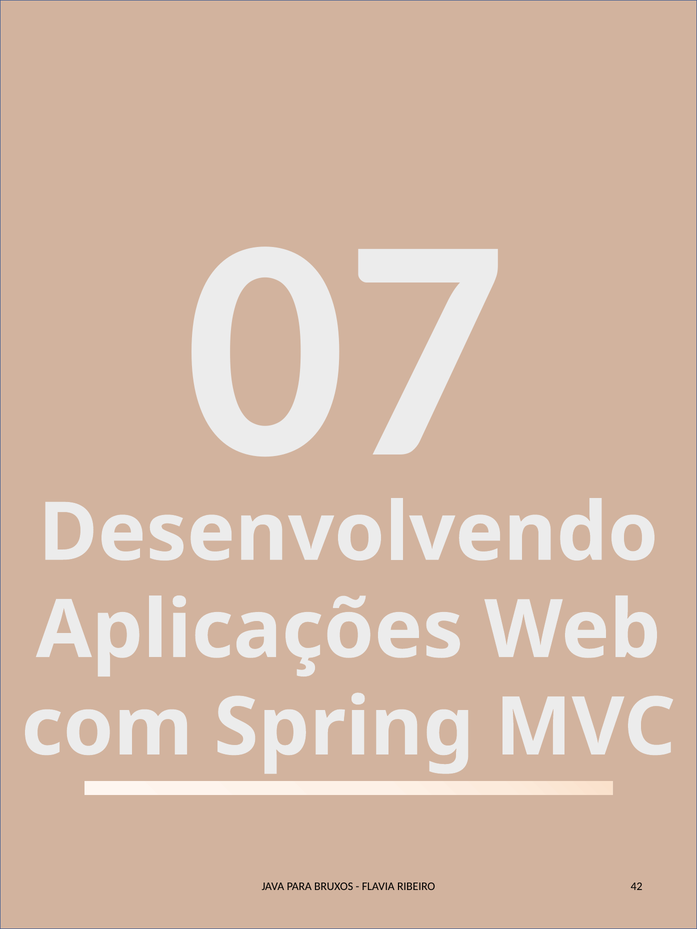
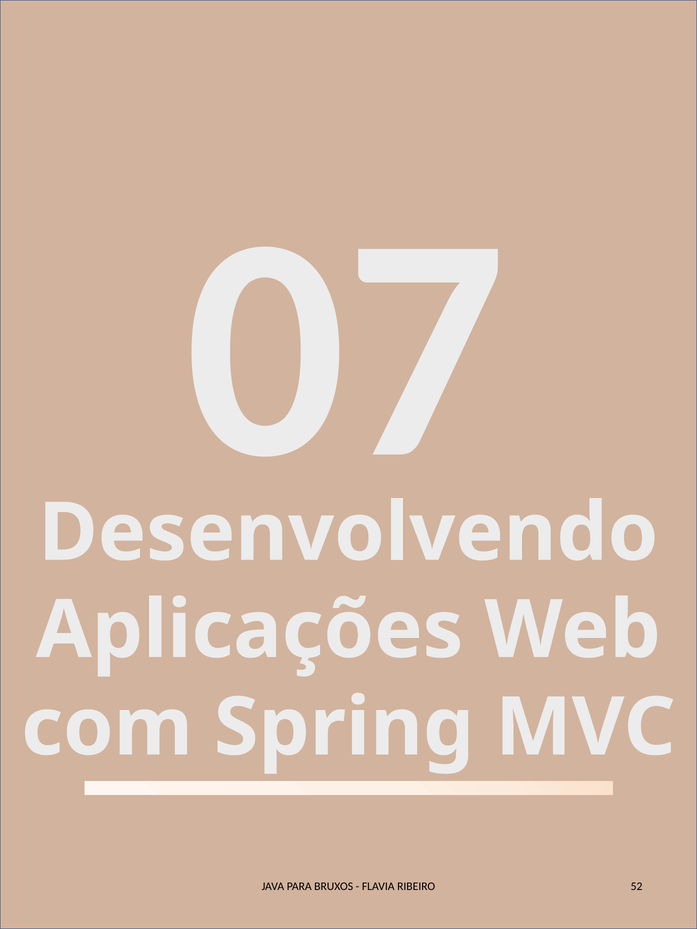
42: 42 -> 52
